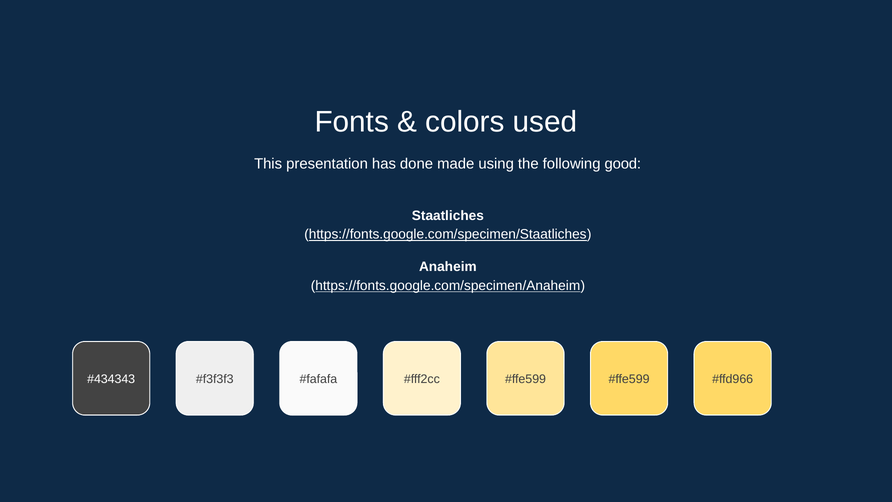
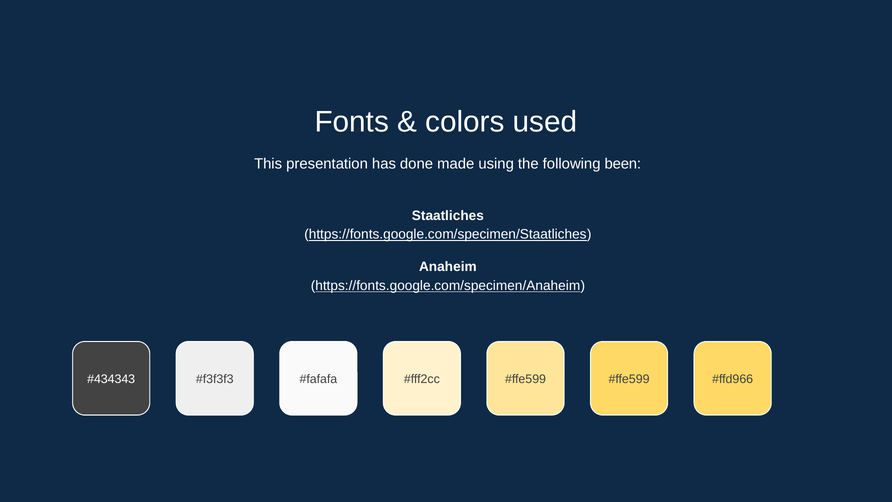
good: good -> been
